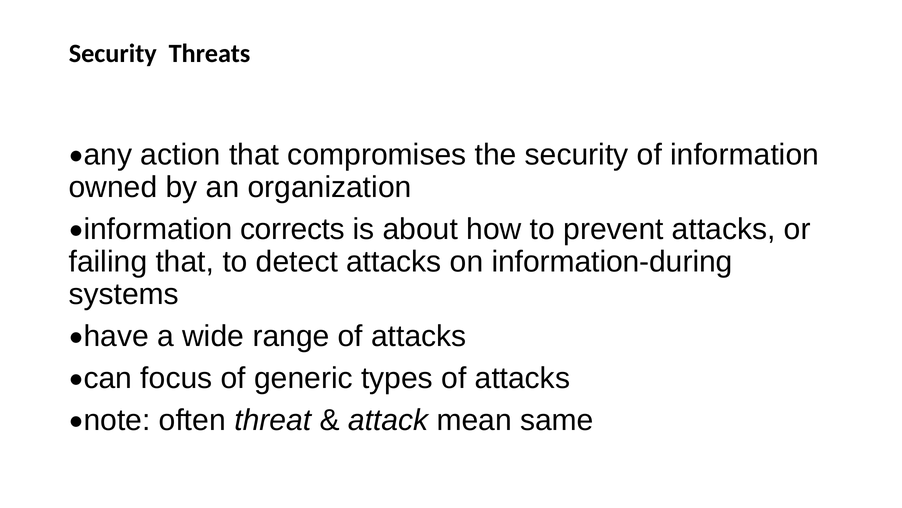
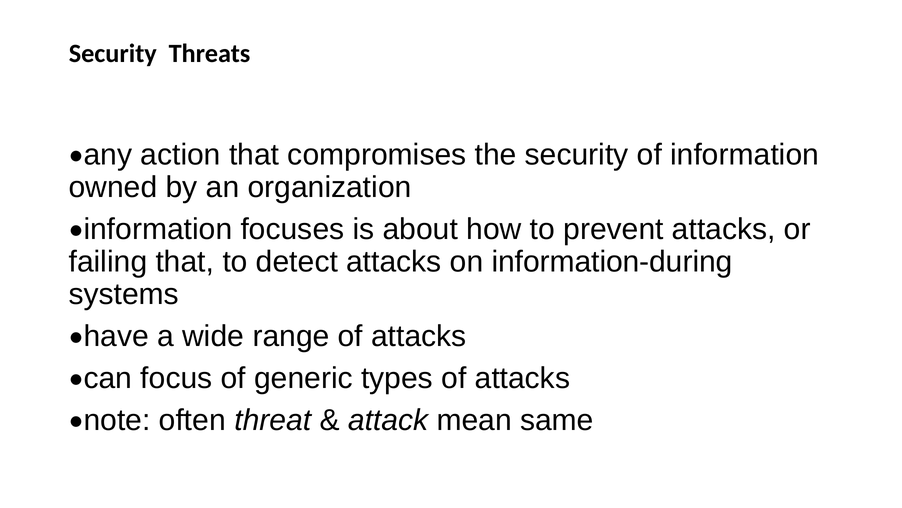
corrects: corrects -> focuses
